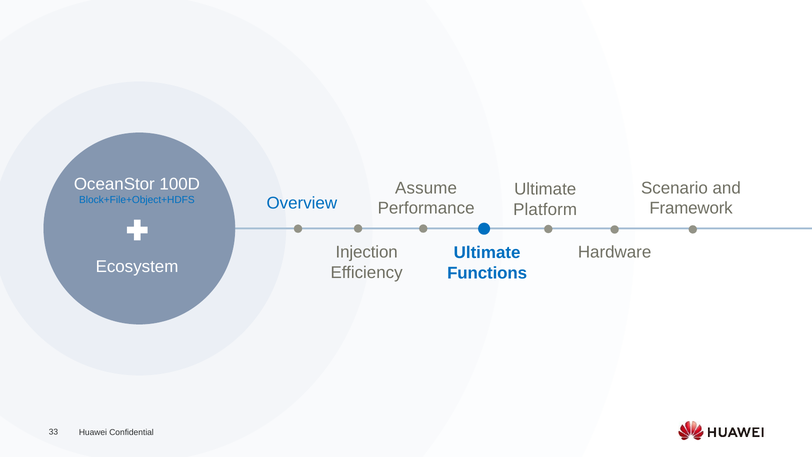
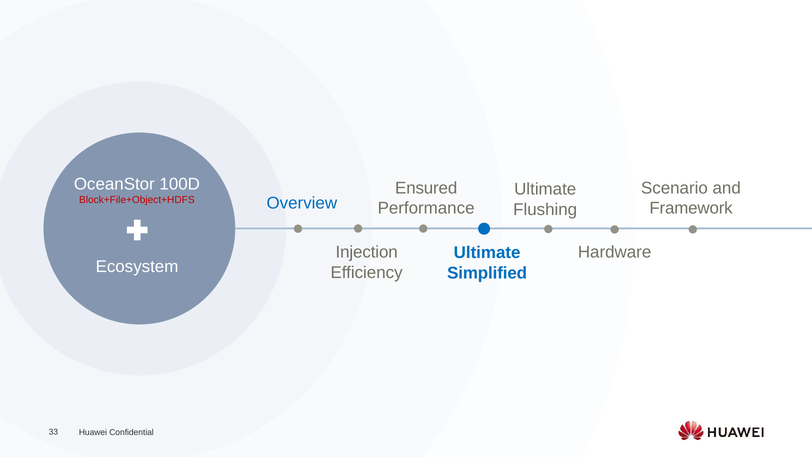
Assume: Assume -> Ensured
Block+File+Object+HDFS colour: blue -> red
Platform: Platform -> Flushing
Functions: Functions -> Simplified
